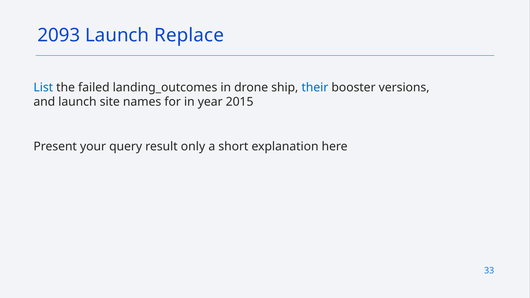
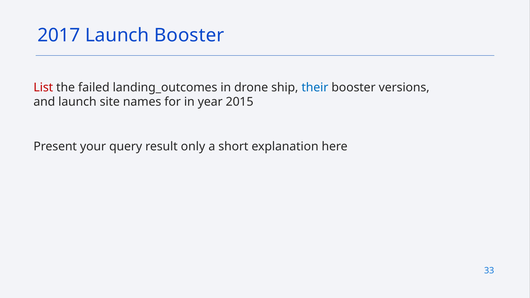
2093: 2093 -> 2017
Launch Replace: Replace -> Booster
List colour: blue -> red
